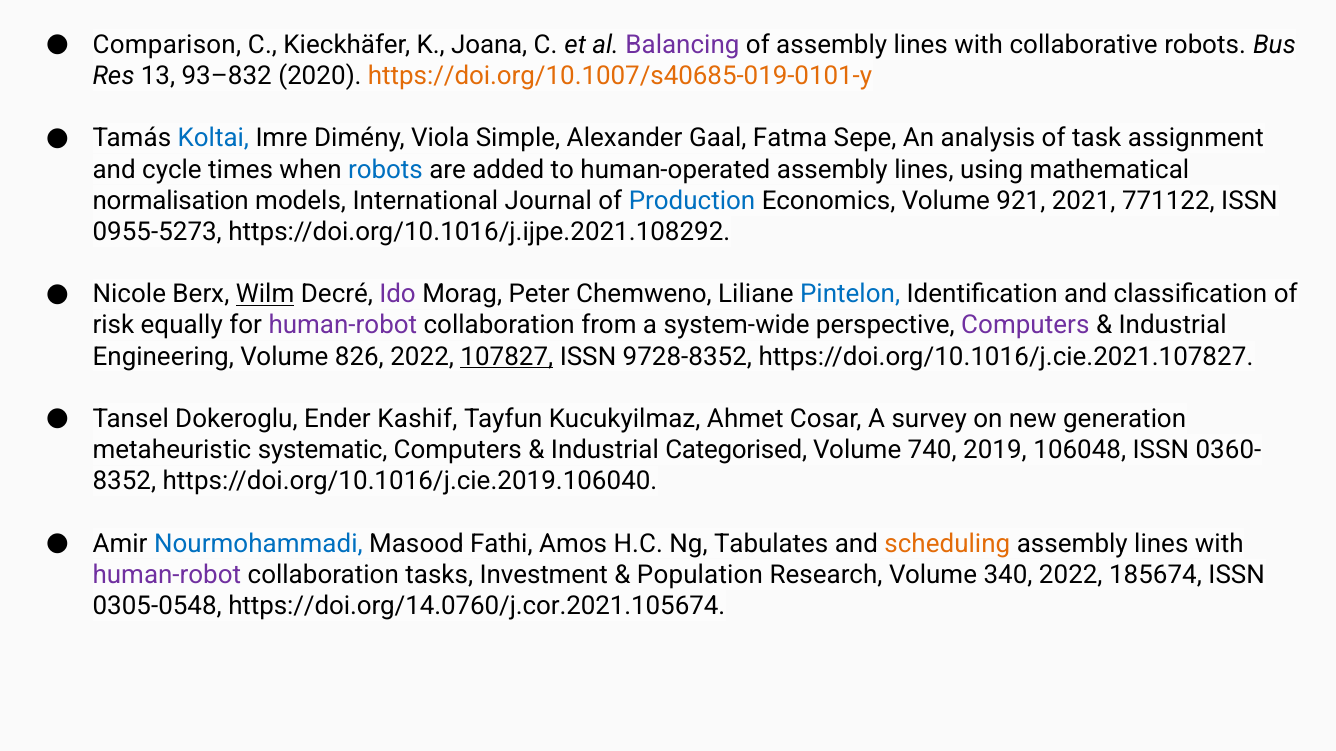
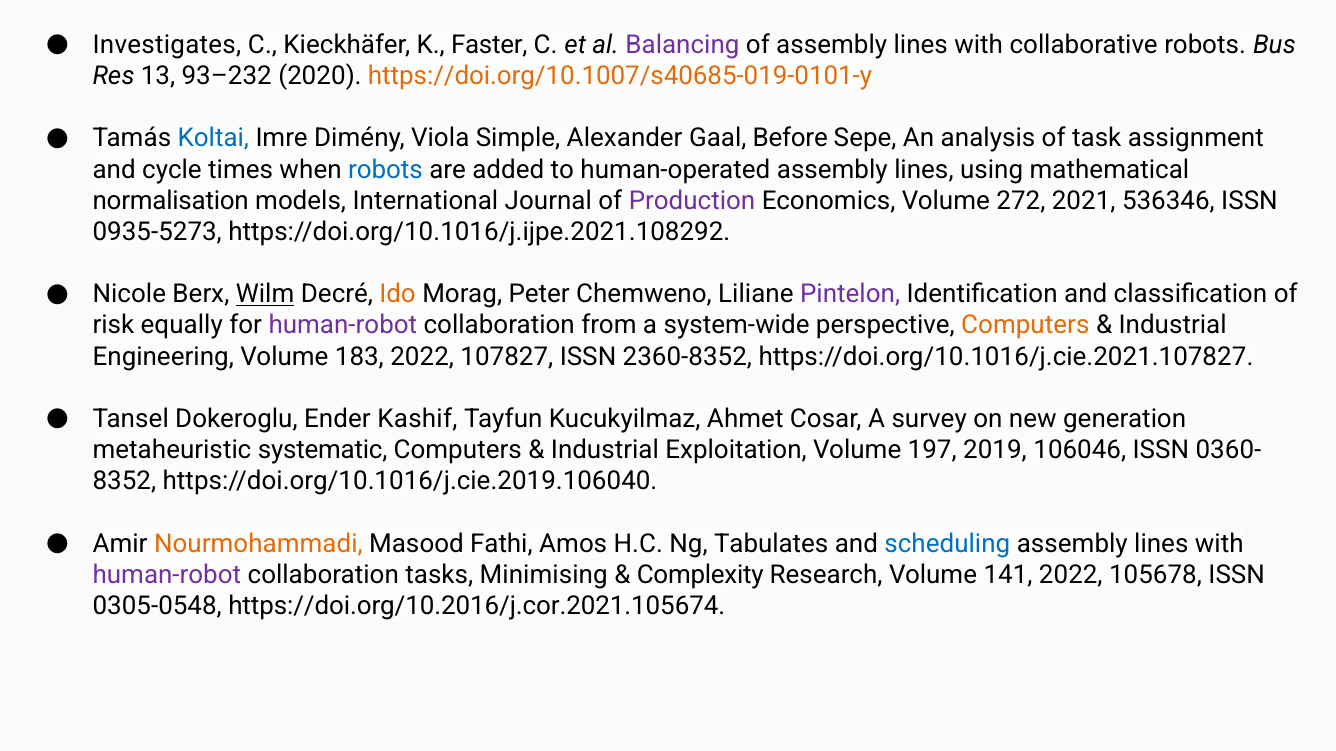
Comparison: Comparison -> Investigates
Joana: Joana -> Faster
93–832: 93–832 -> 93–232
Fatma: Fatma -> Before
Production colour: blue -> purple
921: 921 -> 272
771122: 771122 -> 536346
0955-5273: 0955-5273 -> 0935-5273
Ido colour: purple -> orange
Pintelon colour: blue -> purple
Computers at (1025, 326) colour: purple -> orange
826: 826 -> 183
107827 underline: present -> none
9728-8352: 9728-8352 -> 2360-8352
Categorised: Categorised -> Exploitation
740: 740 -> 197
106048: 106048 -> 106046
Nourmohammadi colour: blue -> orange
scheduling colour: orange -> blue
Investment: Investment -> Minimising
Population: Population -> Complexity
340: 340 -> 141
185674: 185674 -> 105678
https://doi.org/14.0760/j.cor.2021.105674: https://doi.org/14.0760/j.cor.2021.105674 -> https://doi.org/10.2016/j.cor.2021.105674
